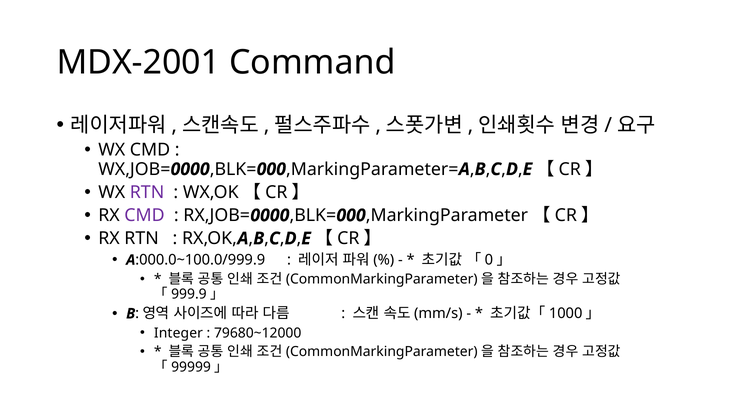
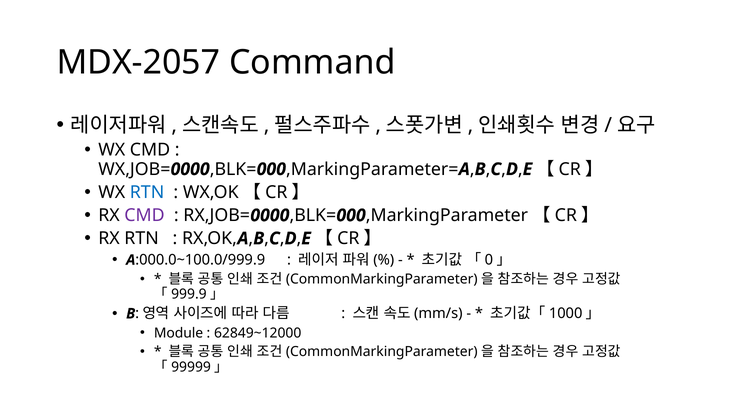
MDX-2001: MDX-2001 -> MDX-2057
RTN at (147, 192) colour: purple -> blue
Integer: Integer -> Module
79680~12000: 79680~12000 -> 62849~12000
